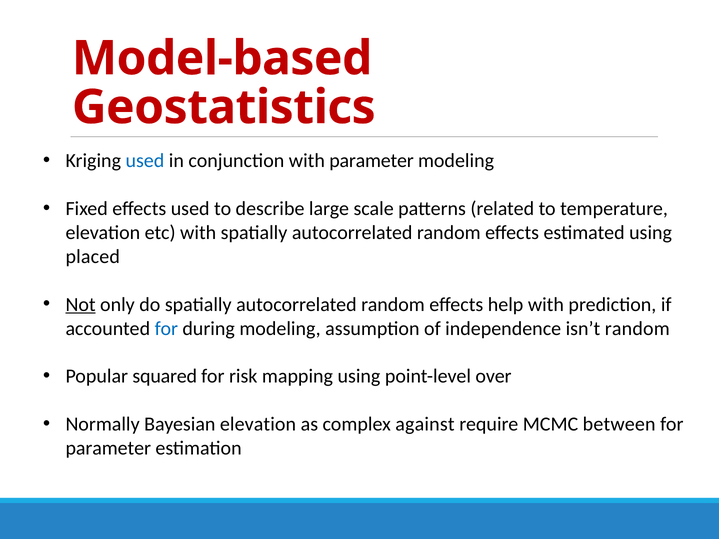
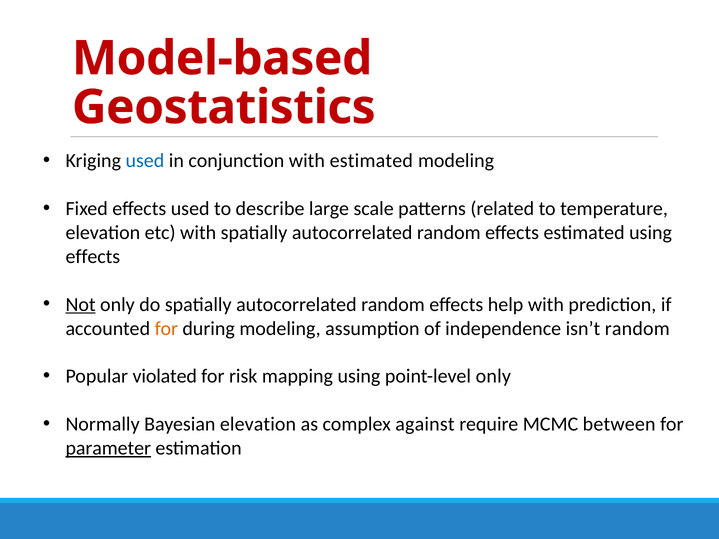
with parameter: parameter -> estimated
placed at (93, 257): placed -> effects
for at (166, 329) colour: blue -> orange
squared: squared -> violated
point-level over: over -> only
parameter at (108, 448) underline: none -> present
